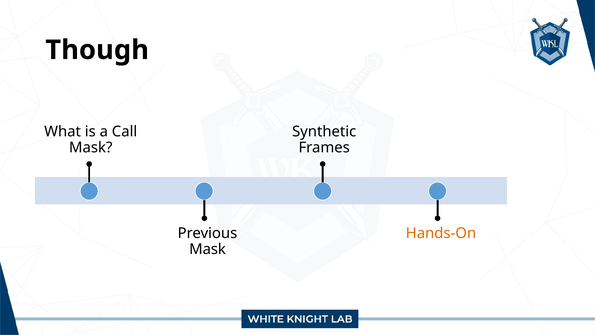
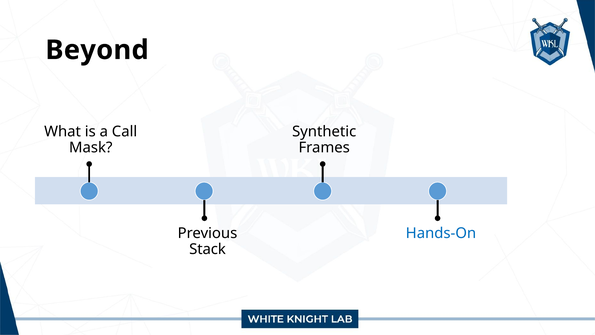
Though: Though -> Beyond
Hands-On colour: orange -> blue
Mask at (208, 249): Mask -> Stack
